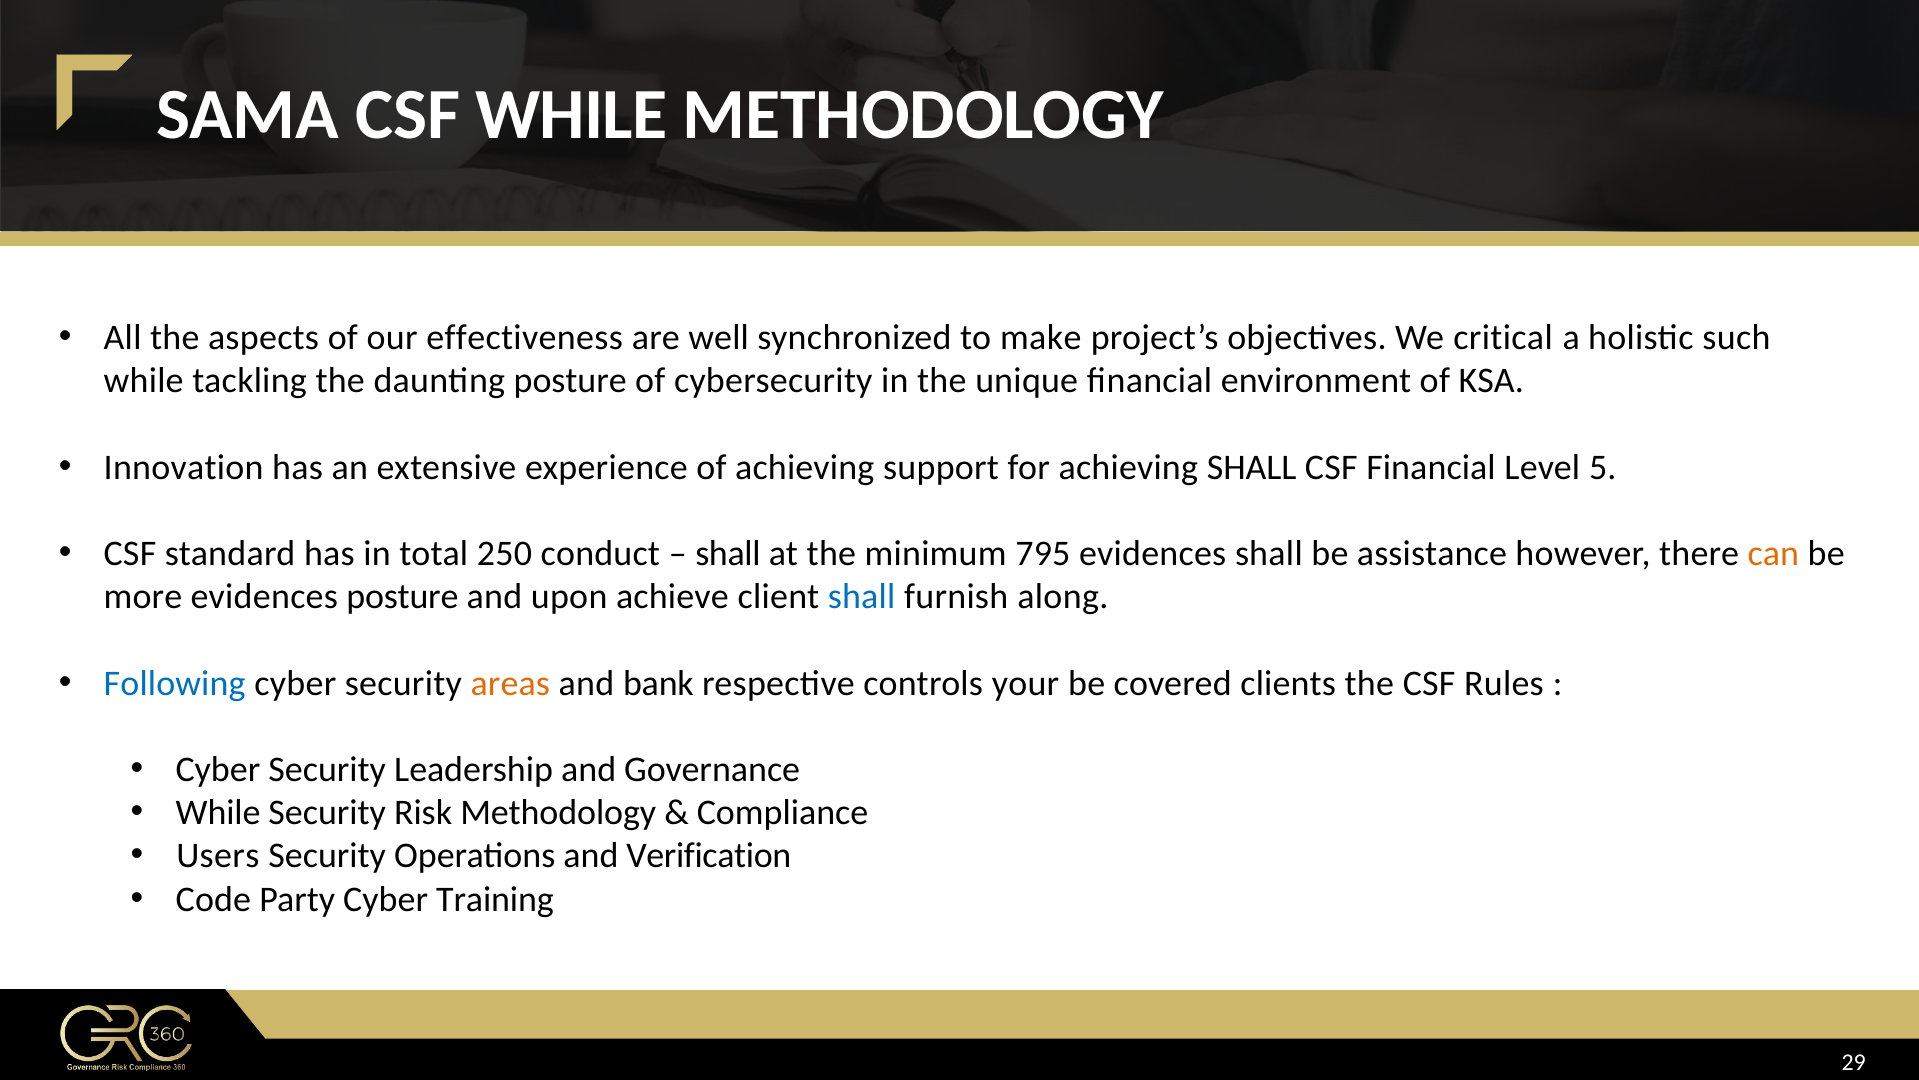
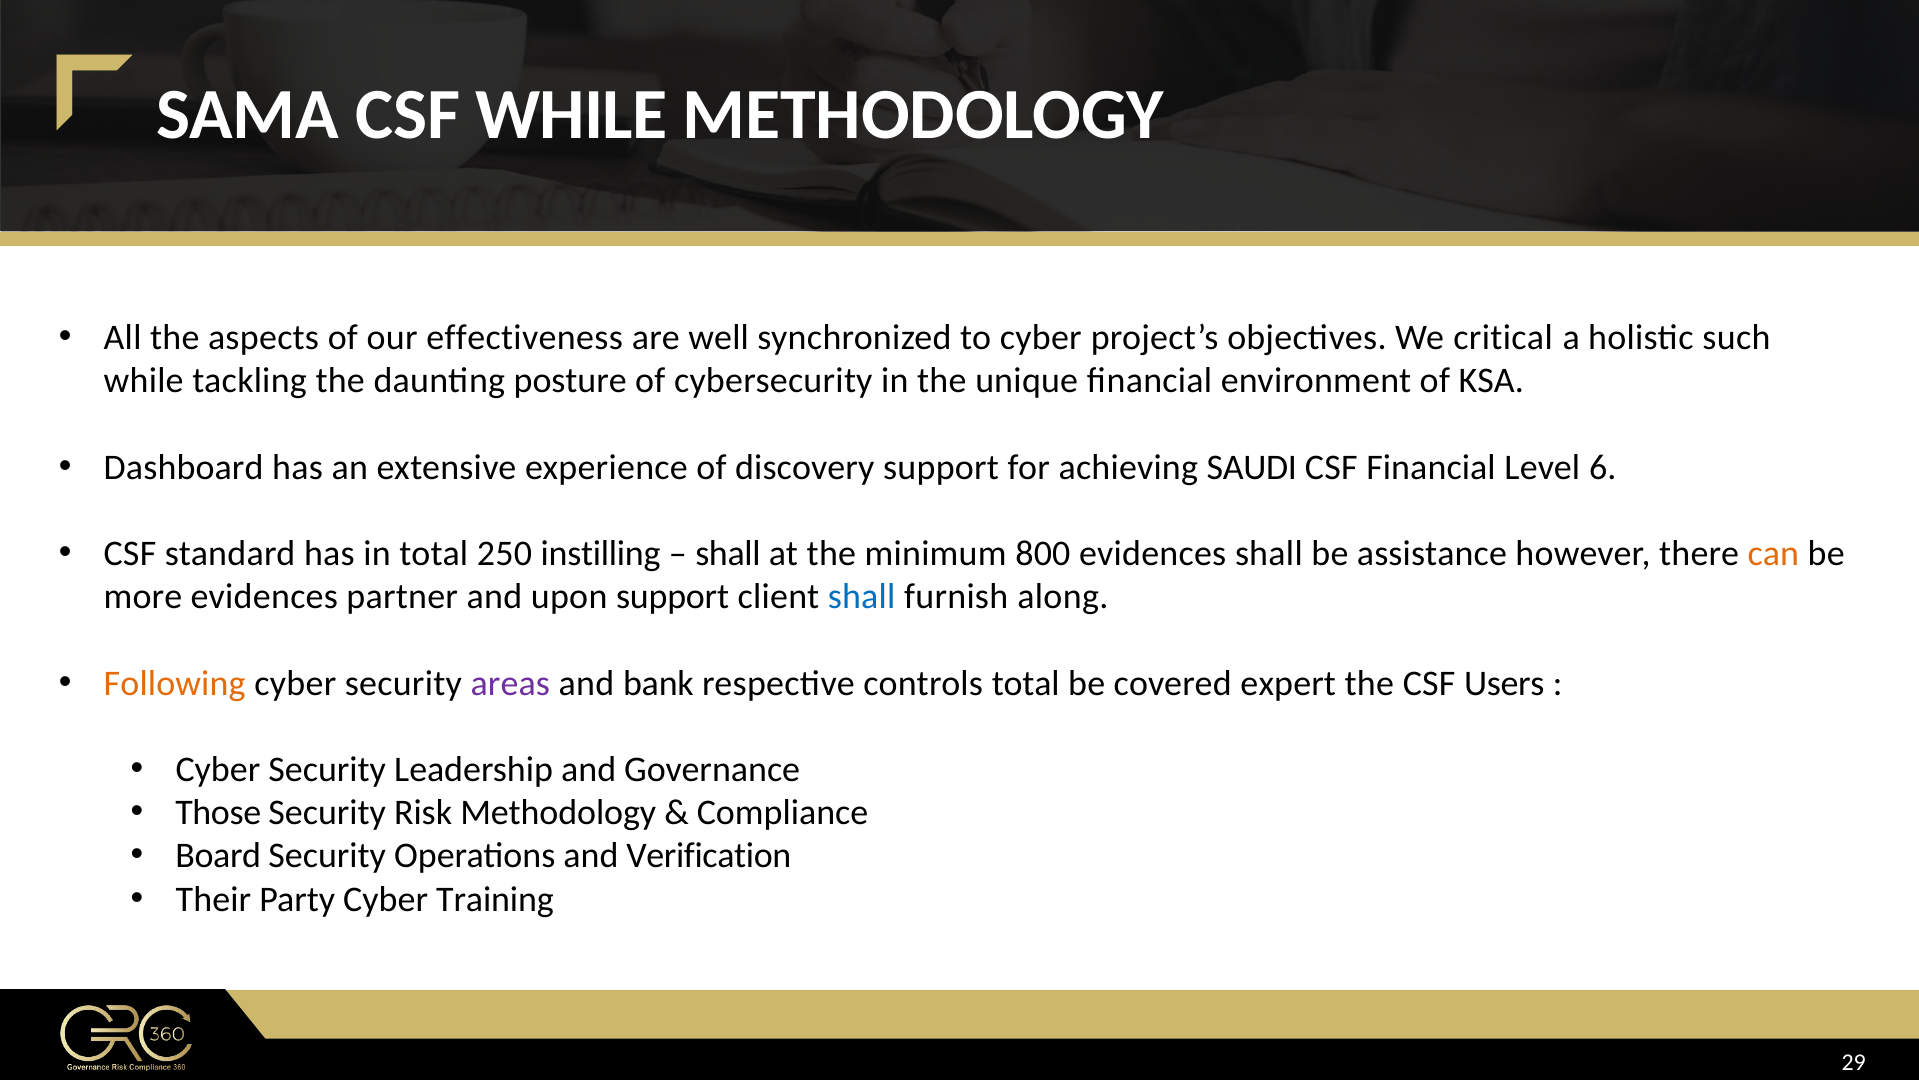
to make: make -> cyber
Innovation: Innovation -> Dashboard
of achieving: achieving -> discovery
achieving SHALL: SHALL -> SAUDI
5: 5 -> 6
conduct: conduct -> instilling
795: 795 -> 800
evidences posture: posture -> partner
upon achieve: achieve -> support
Following colour: blue -> orange
areas colour: orange -> purple
controls your: your -> total
clients: clients -> expert
Rules: Rules -> Users
While at (218, 812): While -> Those
Users: Users -> Board
Code: Code -> Their
